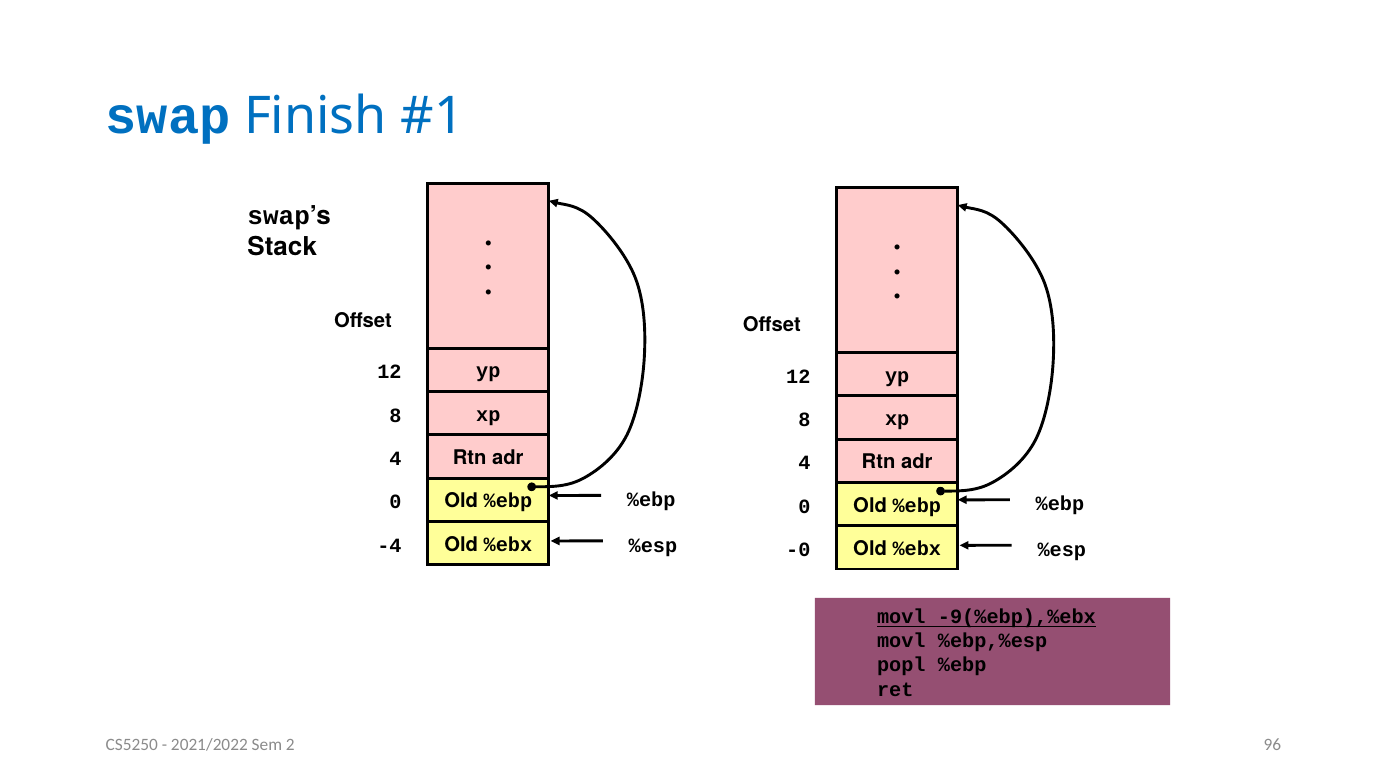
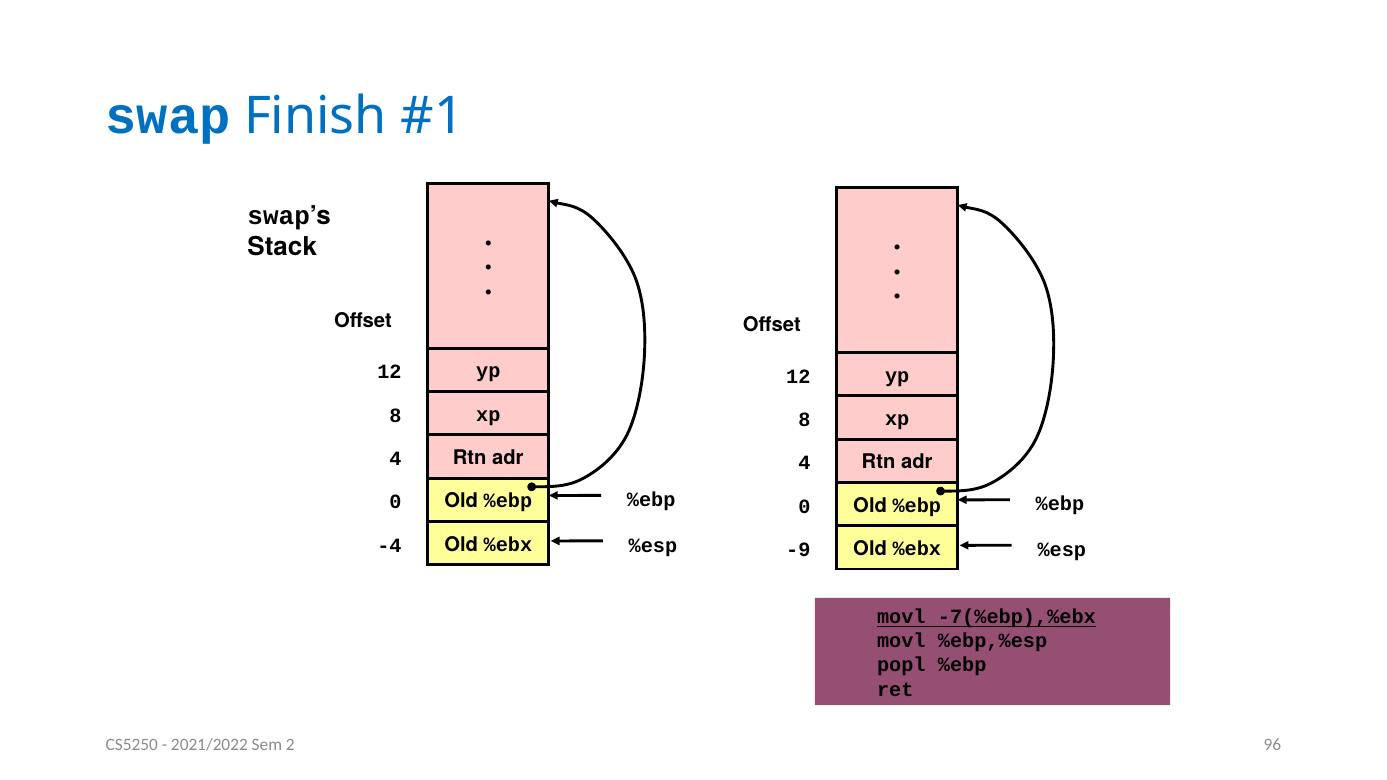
-0: -0 -> -9
-9(%ebp),%ebx: -9(%ebp),%ebx -> -7(%ebp),%ebx
